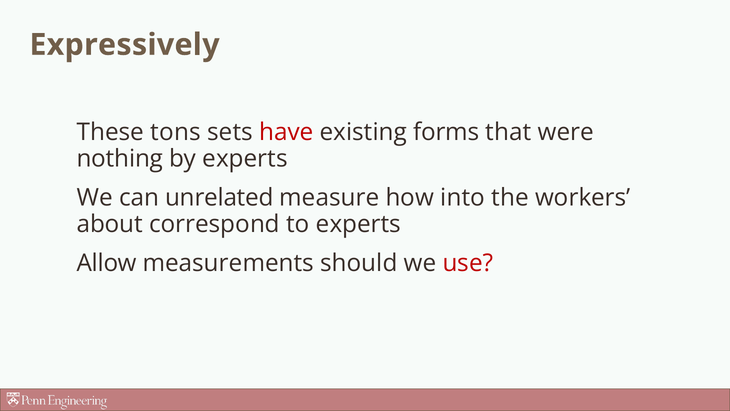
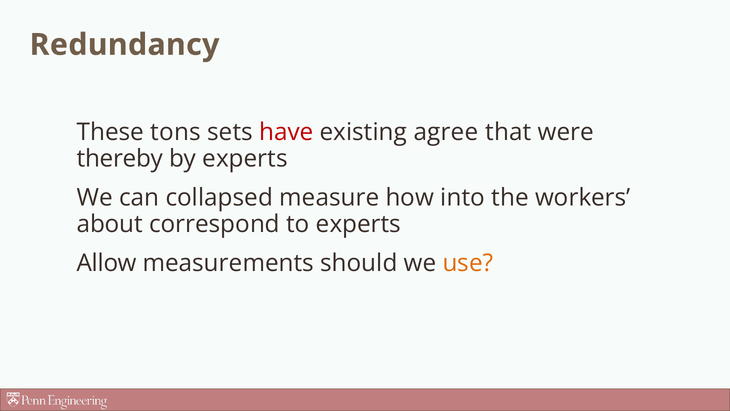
Expressively: Expressively -> Redundancy
forms: forms -> agree
nothing: nothing -> thereby
unrelated: unrelated -> collapsed
use colour: red -> orange
